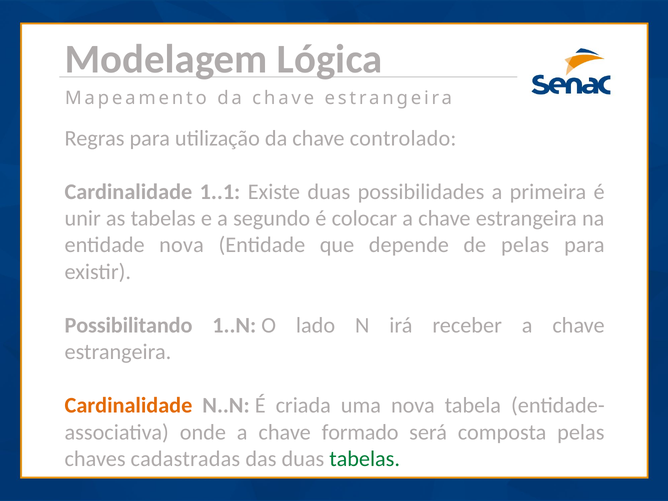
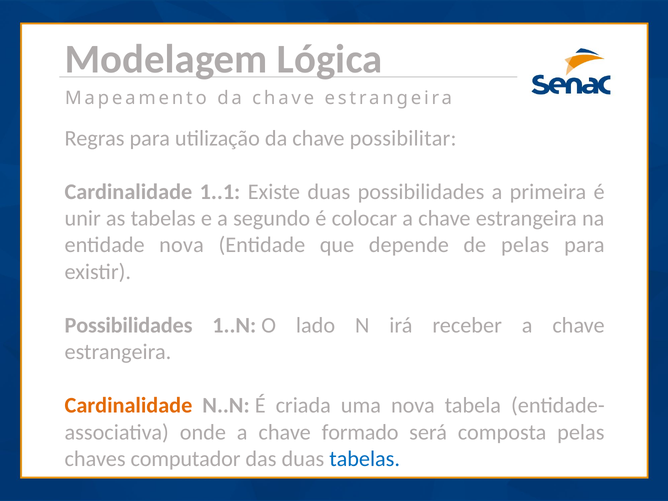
controlado: controlado -> possibilitar
Possibilitando at (129, 325): Possibilitando -> Possibilidades
cadastradas: cadastradas -> computador
tabelas at (365, 459) colour: green -> blue
